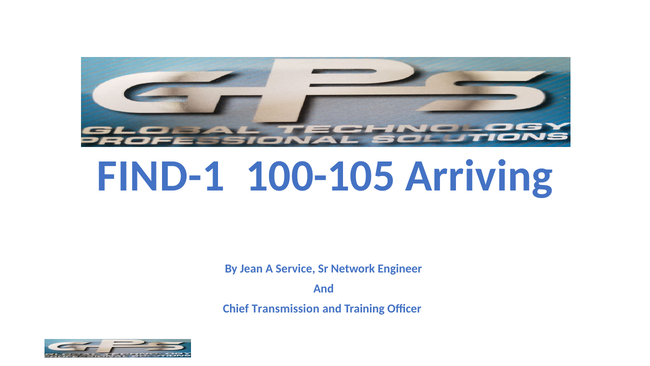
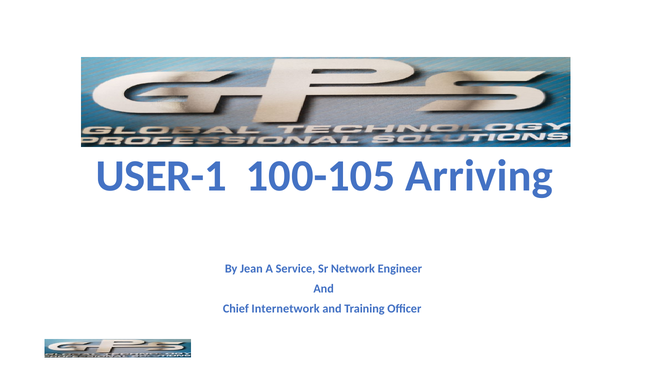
FIND-1: FIND-1 -> USER-1
Transmission: Transmission -> Internetwork
